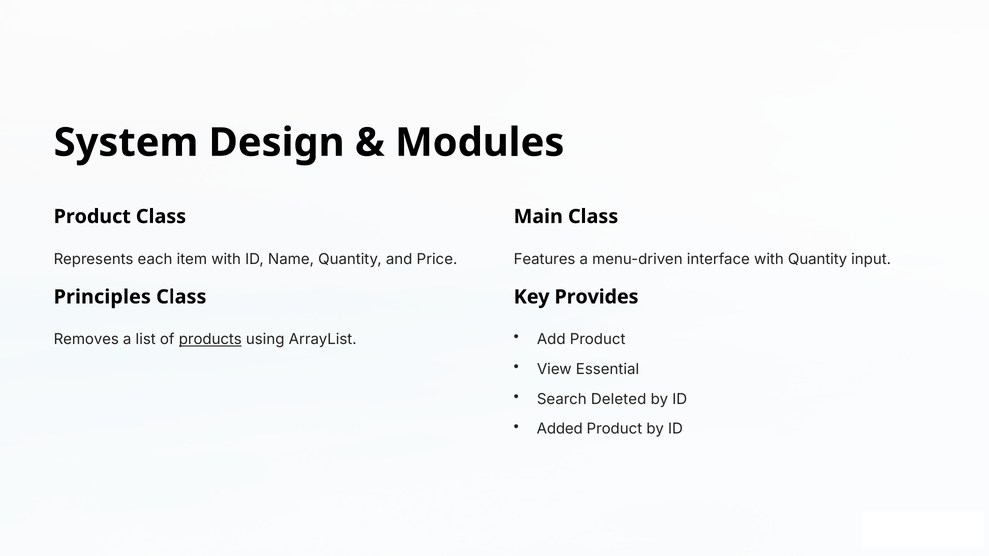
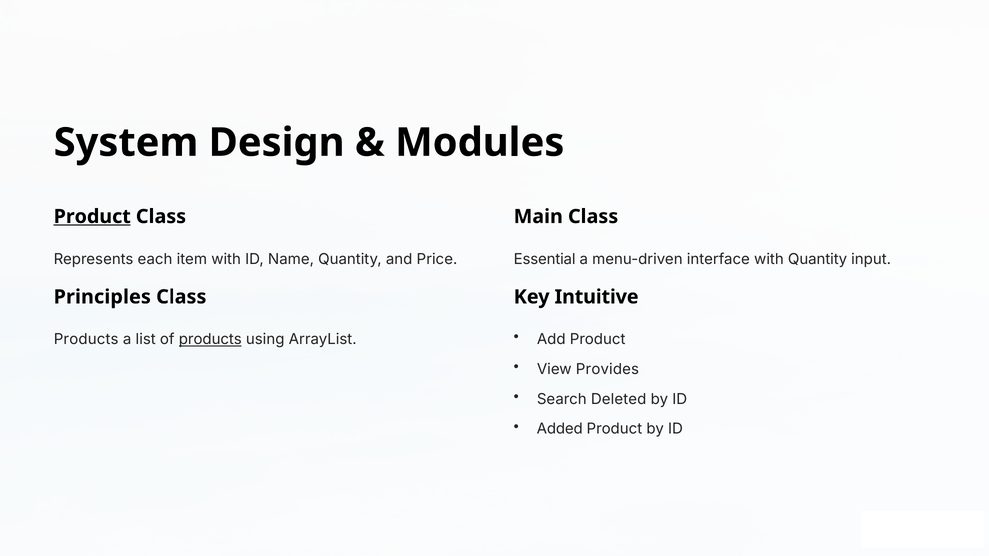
Product at (92, 217) underline: none -> present
Features: Features -> Essential
Provides: Provides -> Intuitive
Removes at (86, 340): Removes -> Products
Essential: Essential -> Provides
